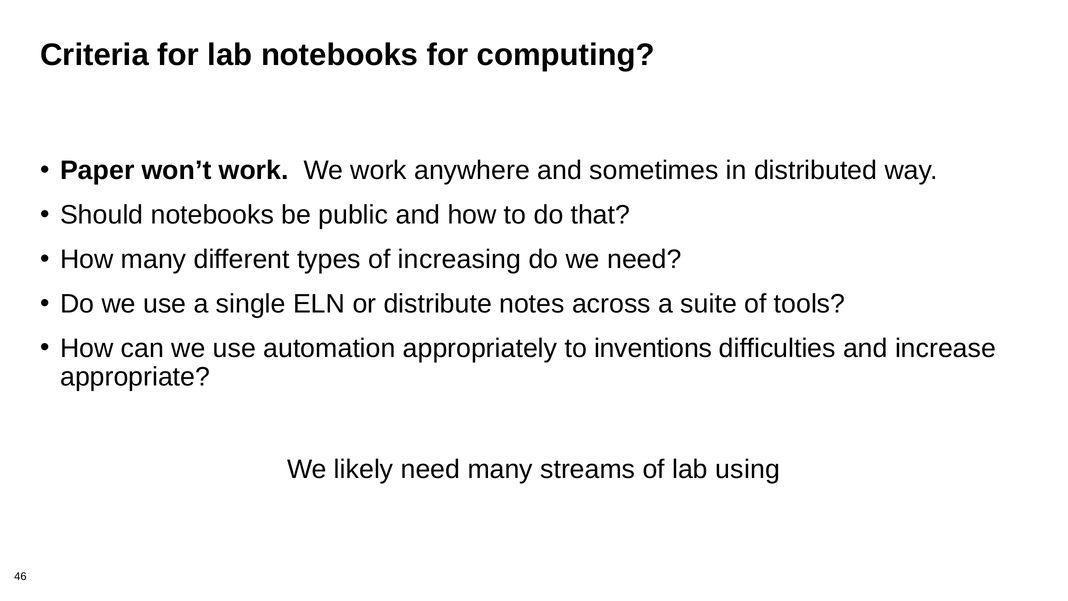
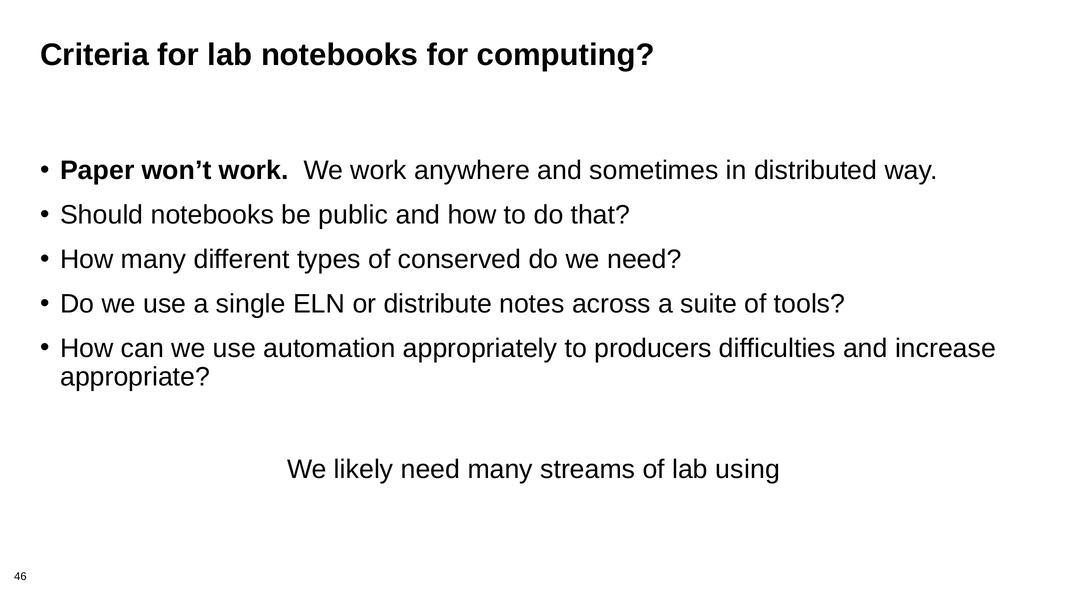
increasing: increasing -> conserved
inventions: inventions -> producers
